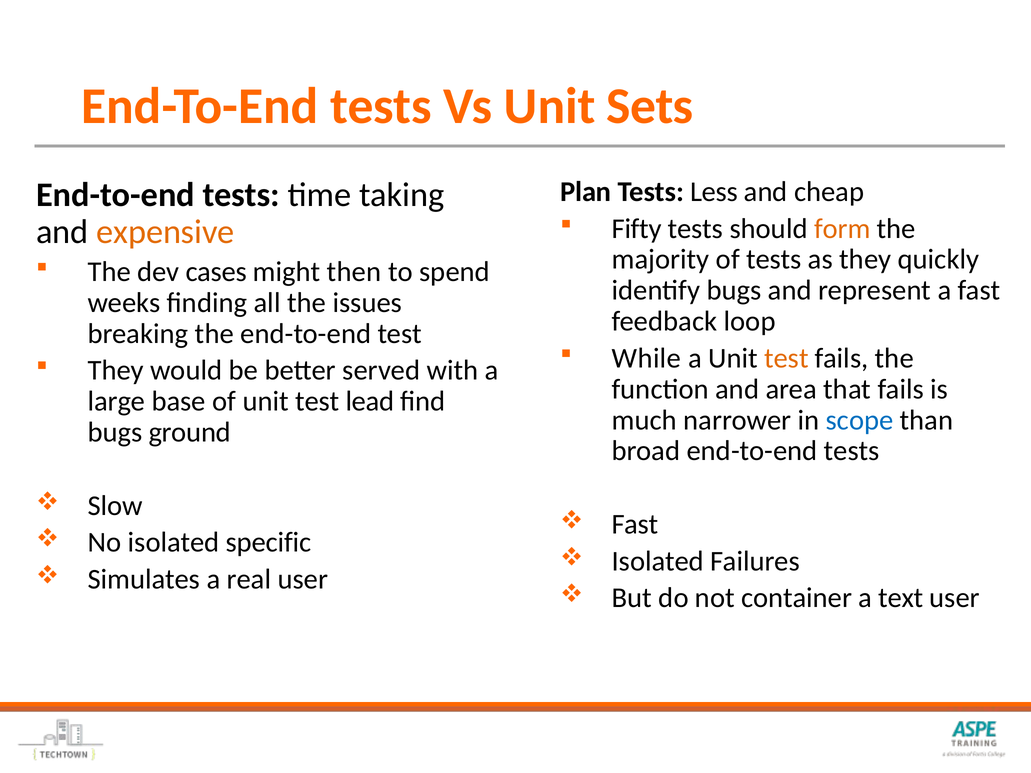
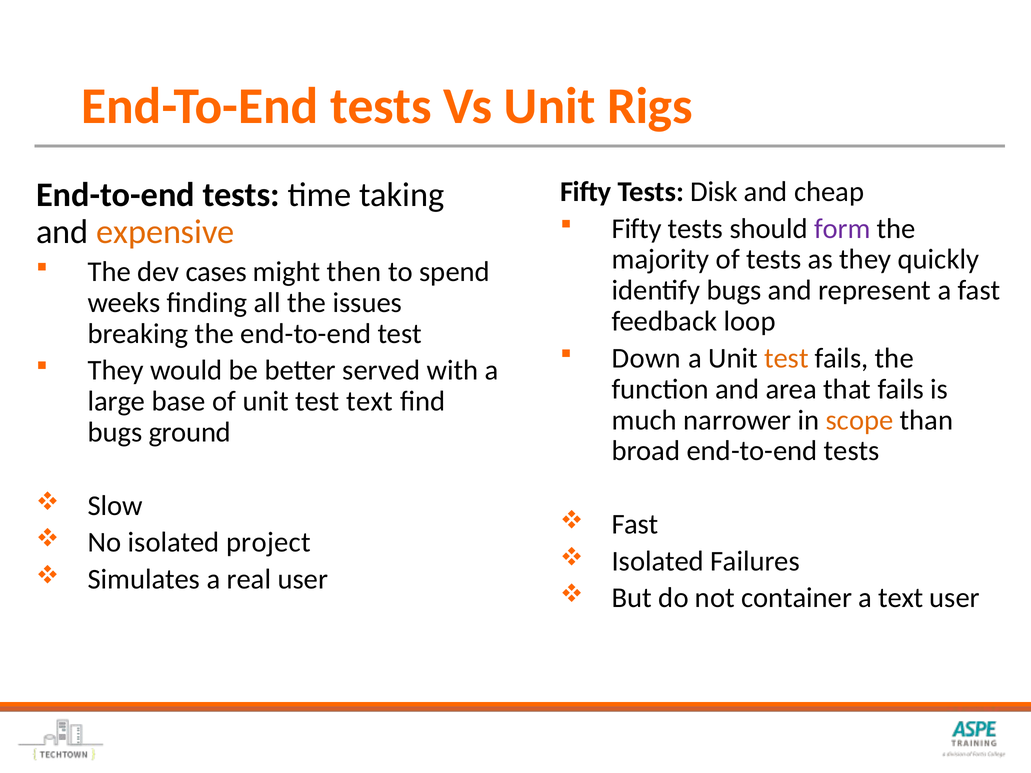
Sets: Sets -> Rigs
Plan at (586, 192): Plan -> Fifty
Less: Less -> Disk
form colour: orange -> purple
While: While -> Down
test lead: lead -> text
scope colour: blue -> orange
specific: specific -> project
